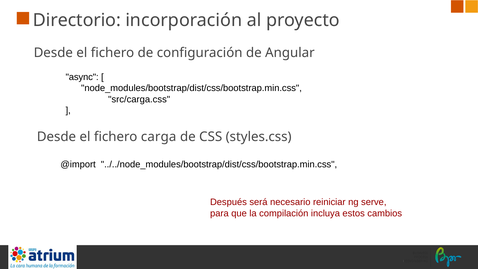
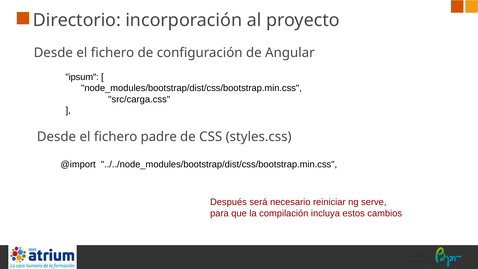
async: async -> ipsum
carga: carga -> padre
